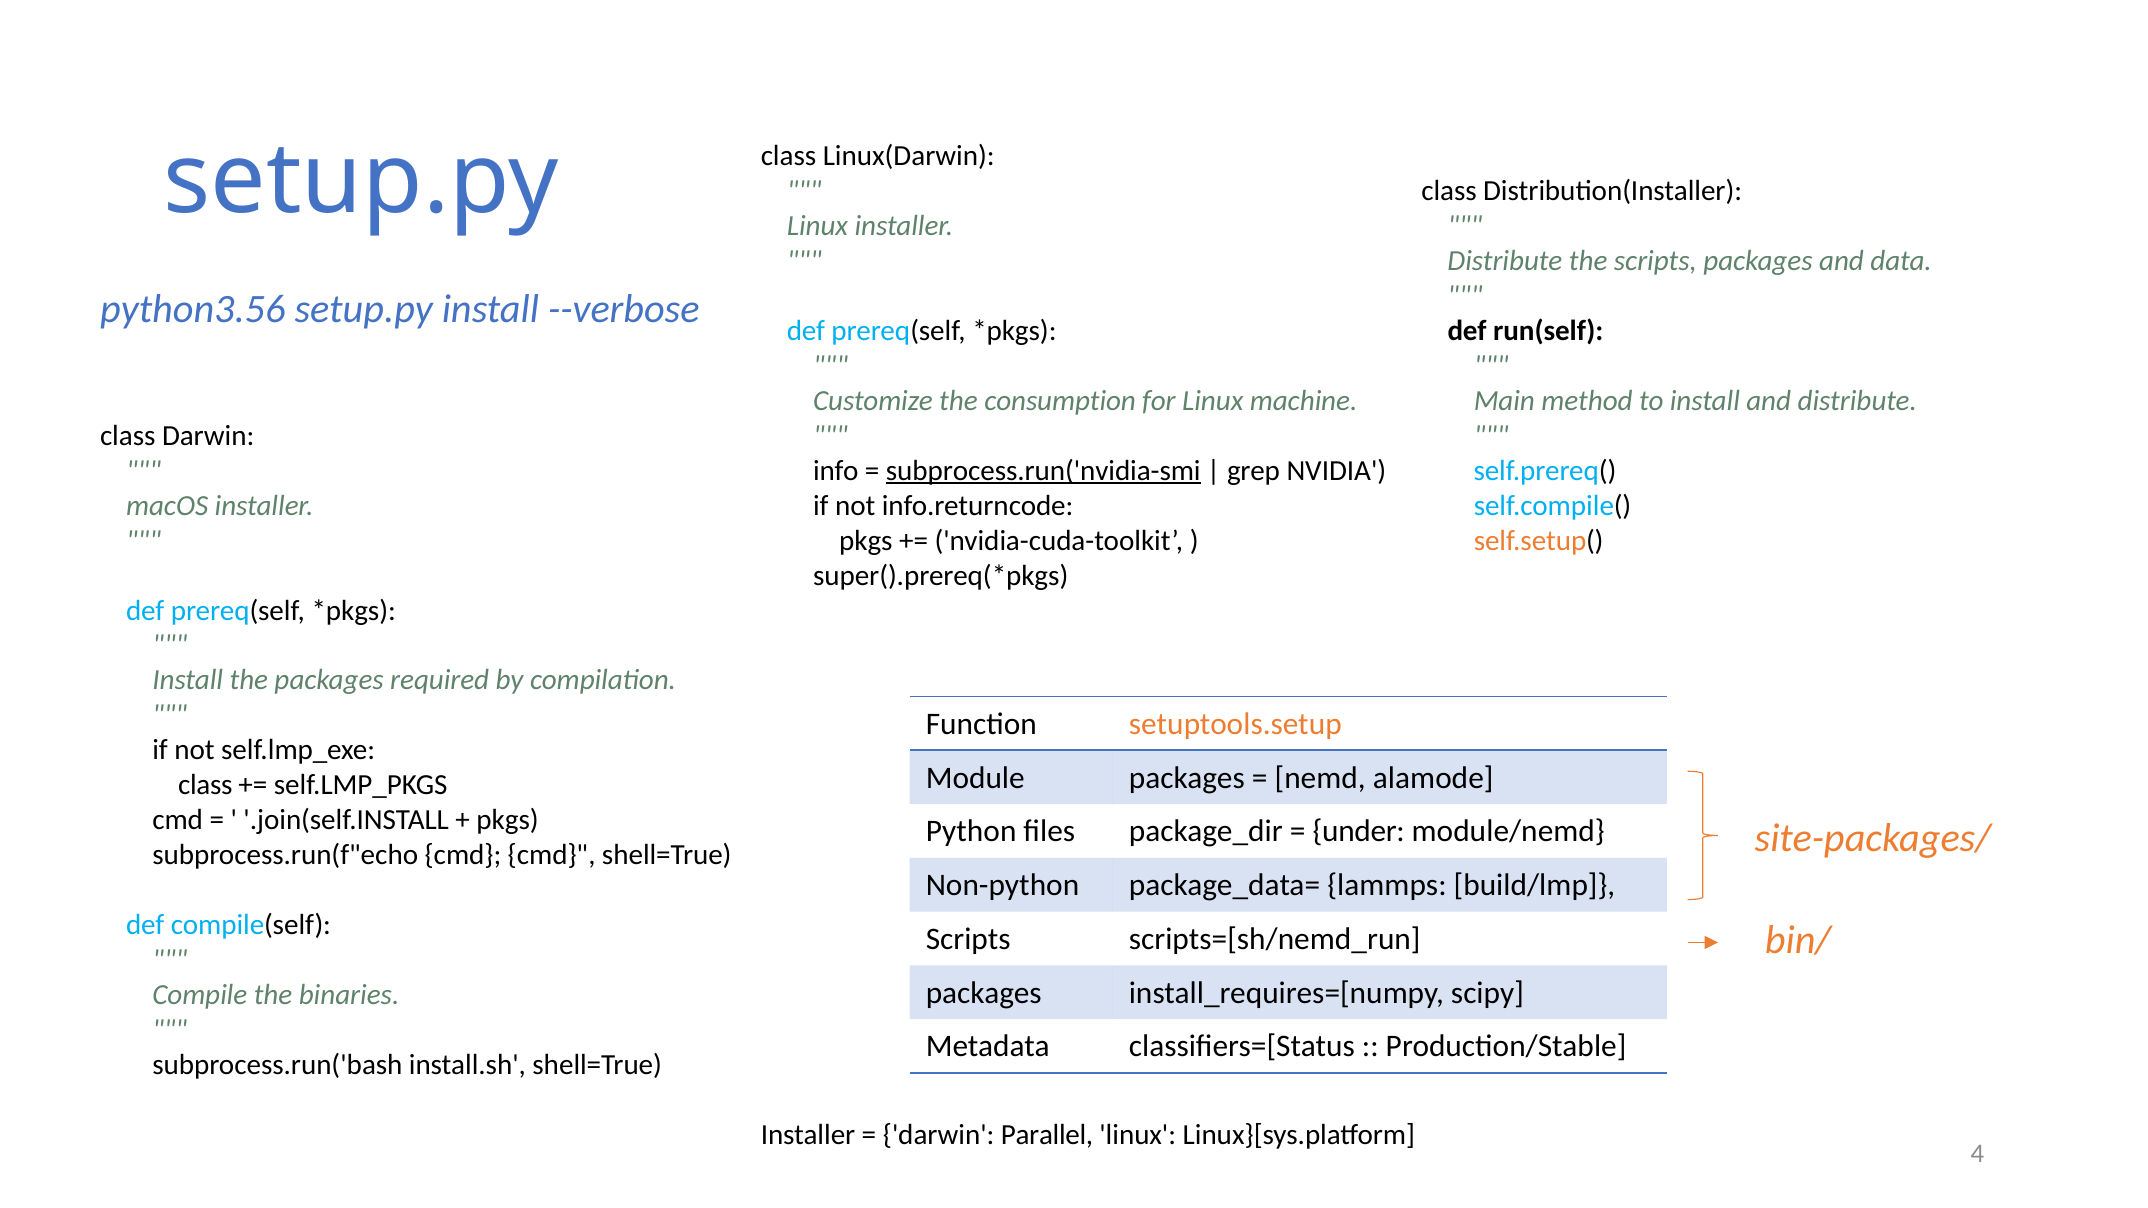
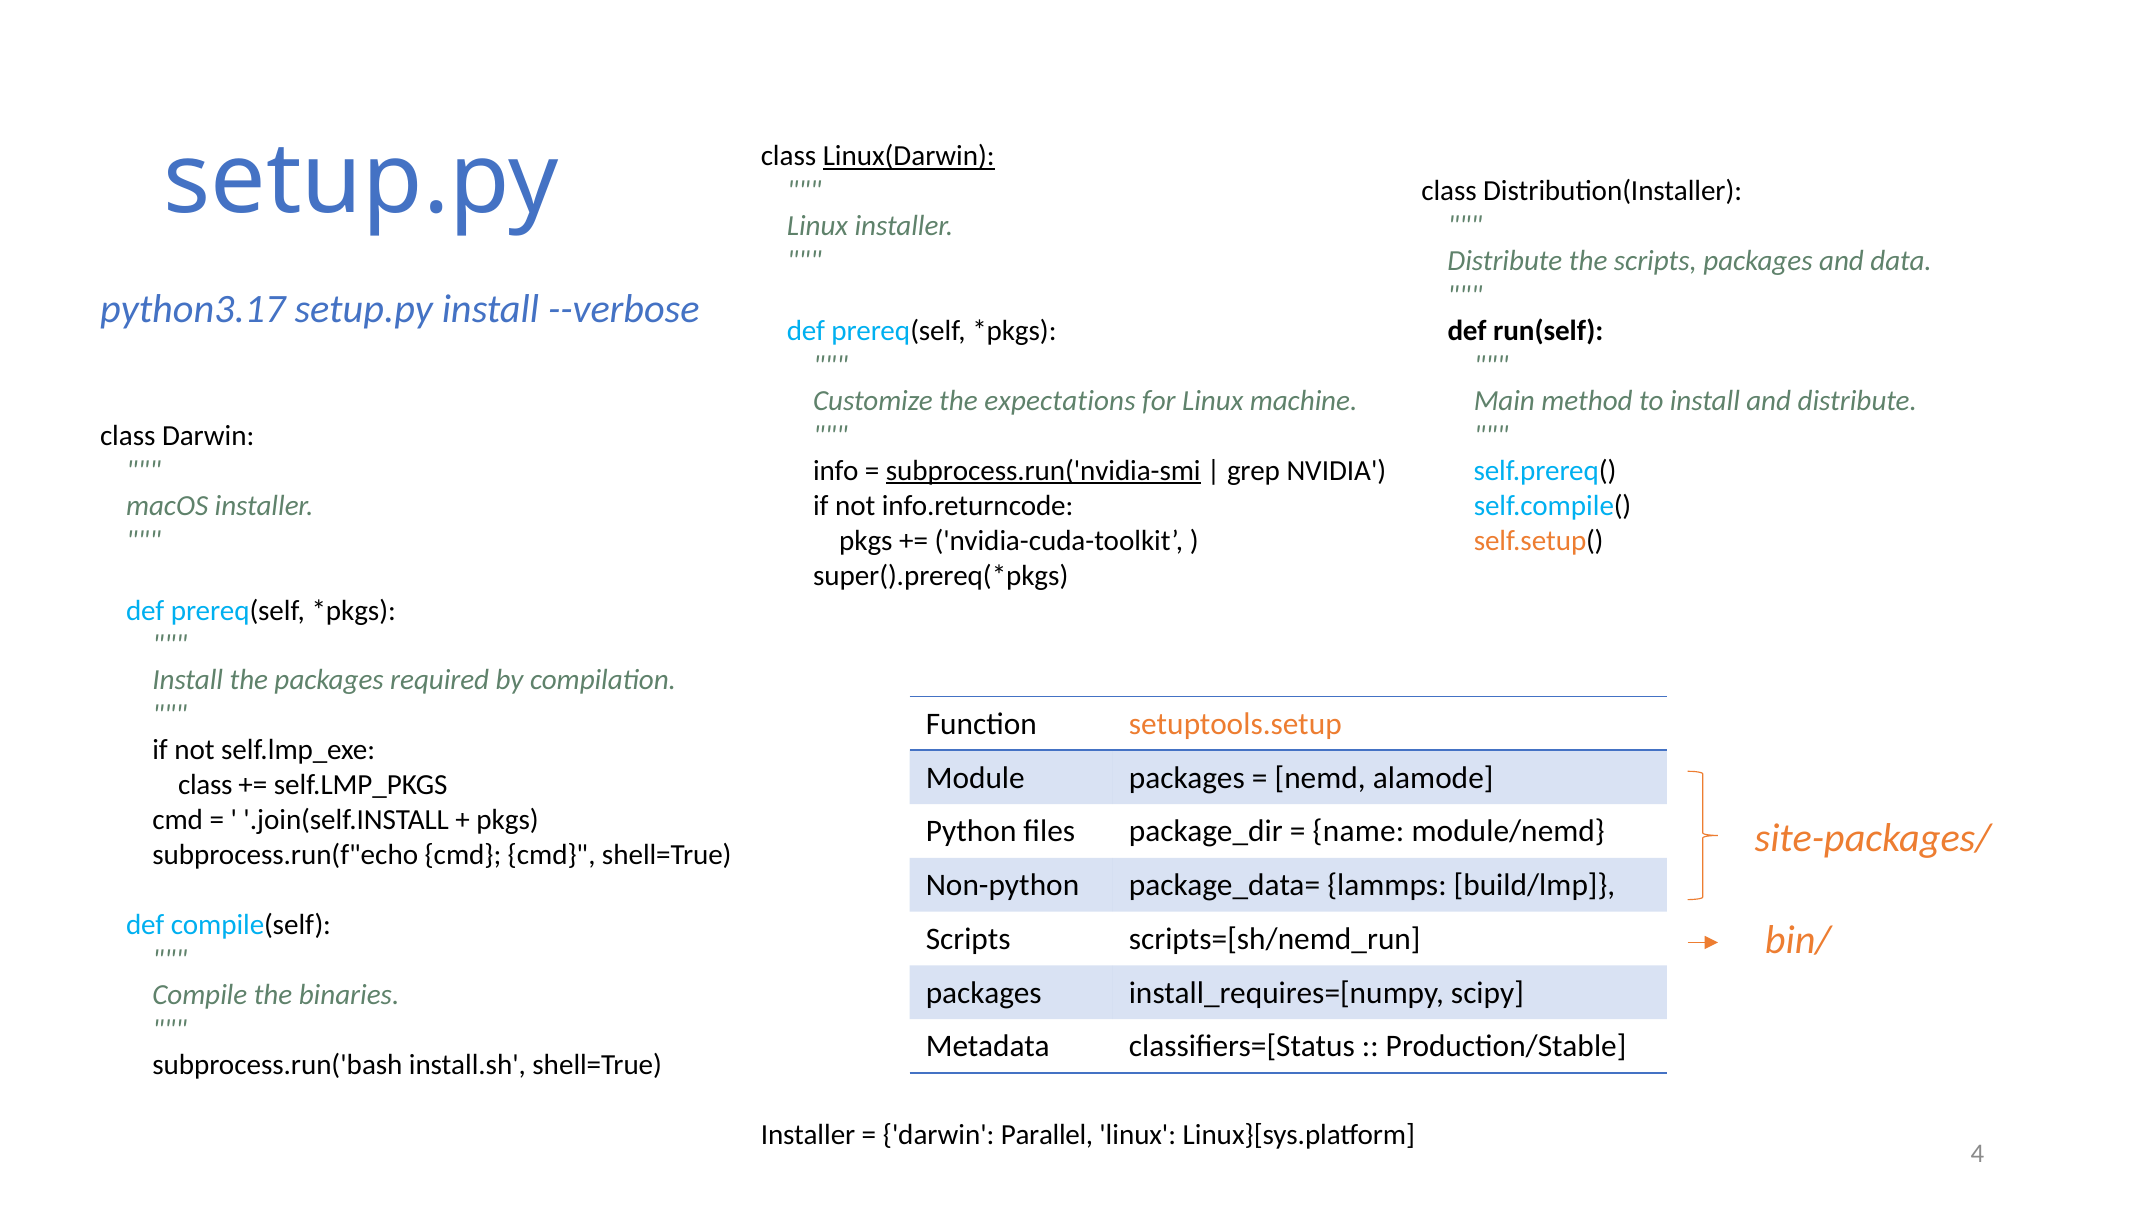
Linux(Darwin underline: none -> present
python3.56: python3.56 -> python3.17
consumption: consumption -> expectations
under: under -> name
